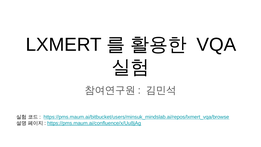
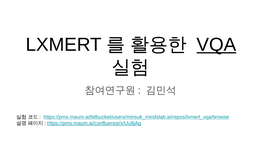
VQA underline: none -> present
